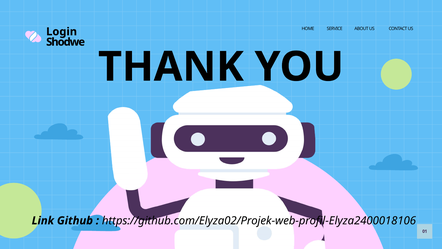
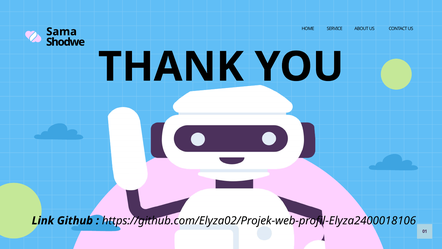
Login: Login -> Sama
